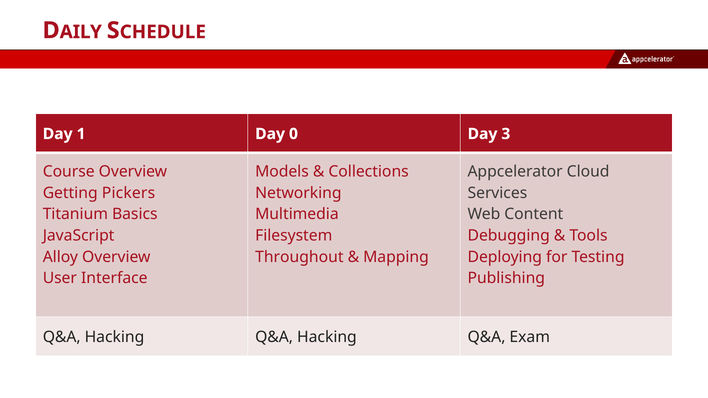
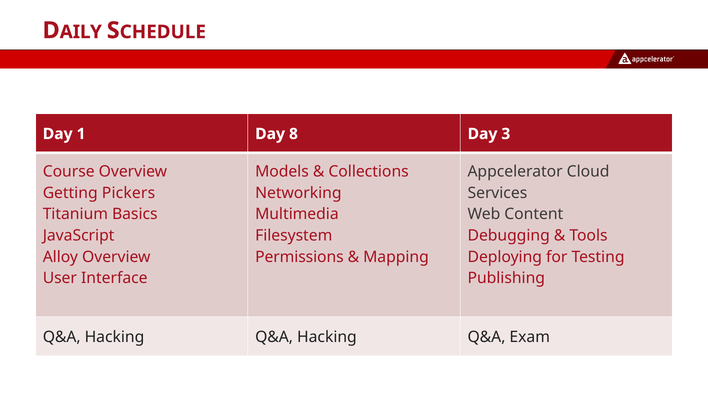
0: 0 -> 8
Throughout: Throughout -> Permissions
